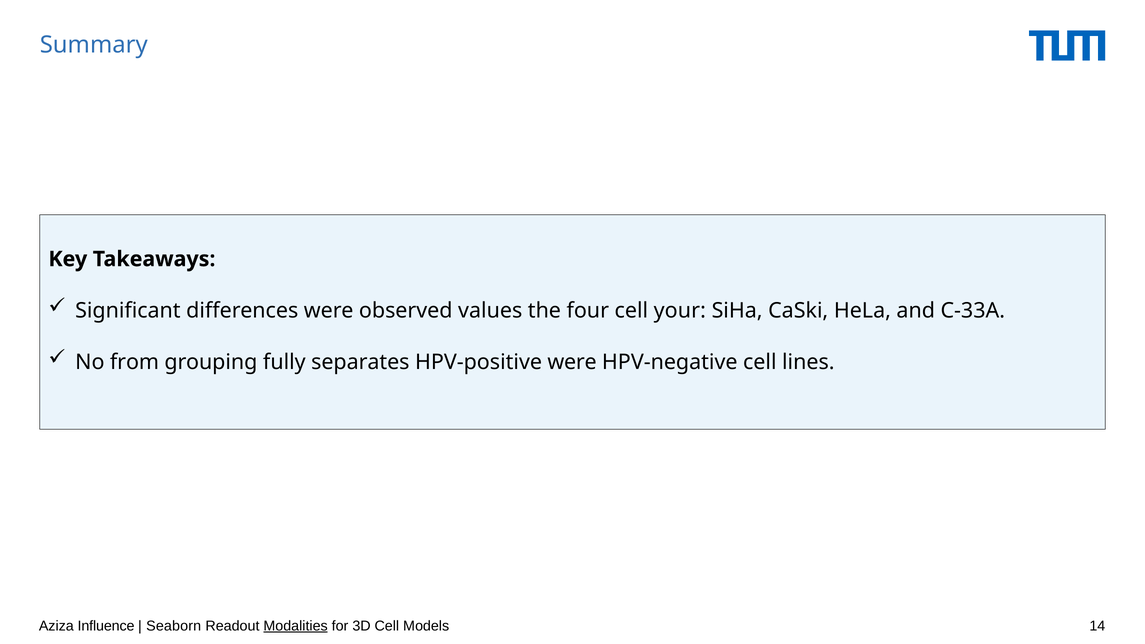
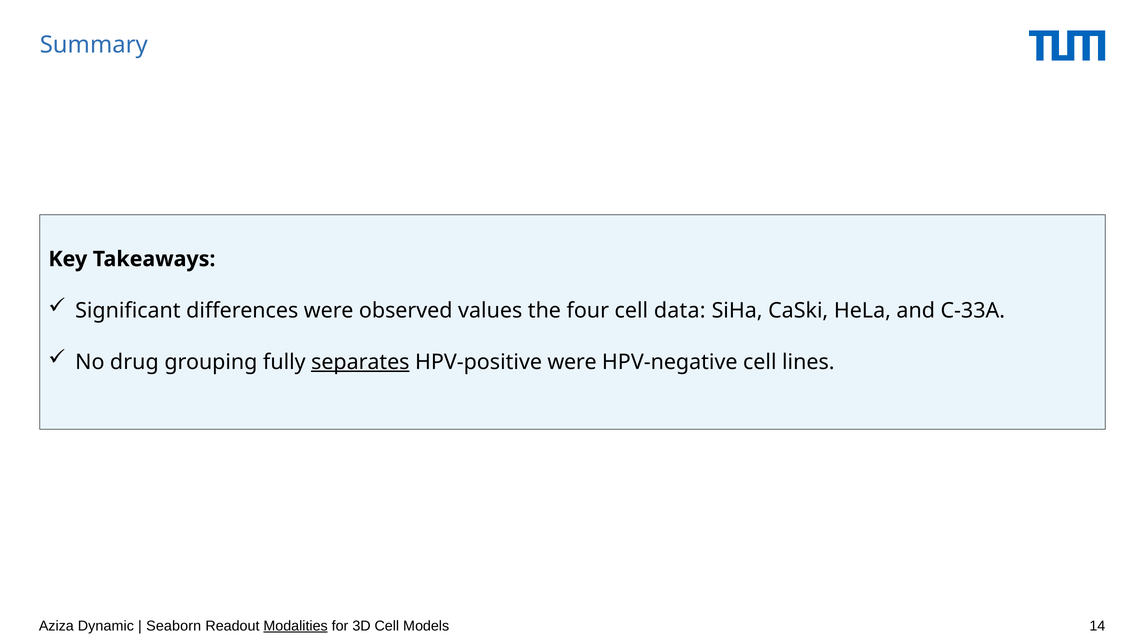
your: your -> data
from: from -> drug
separates underline: none -> present
Influence: Influence -> Dynamic
